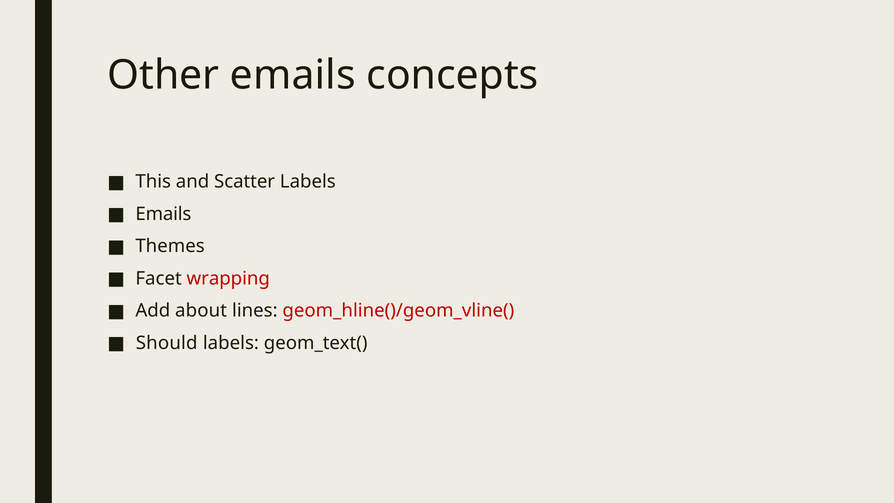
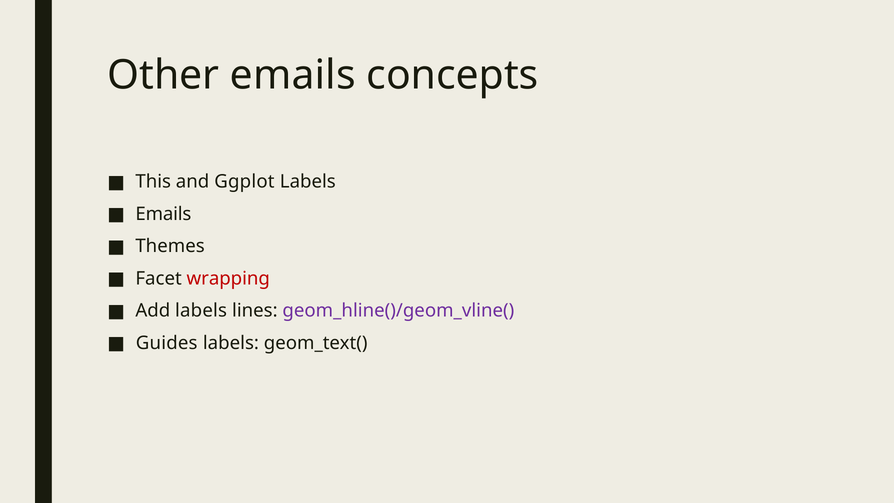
Scatter: Scatter -> Ggplot
Add about: about -> labels
geom_hline()/geom_vline( colour: red -> purple
Should: Should -> Guides
